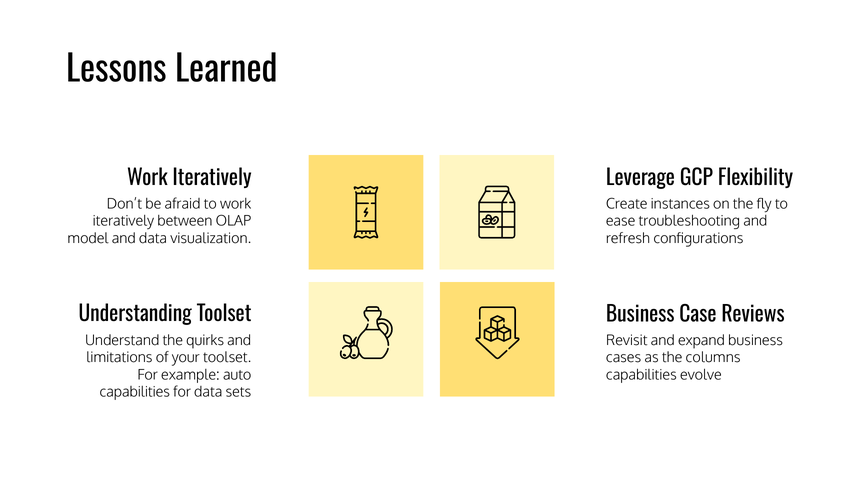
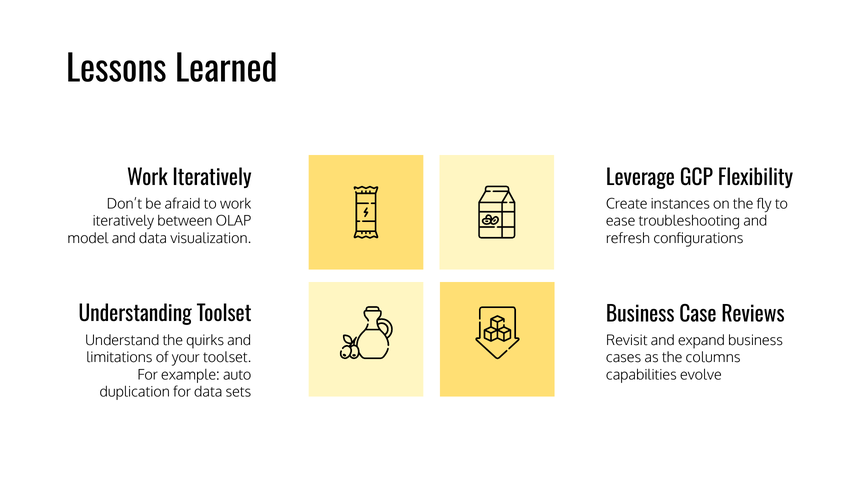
capabilities at (135, 392): capabilities -> duplication
